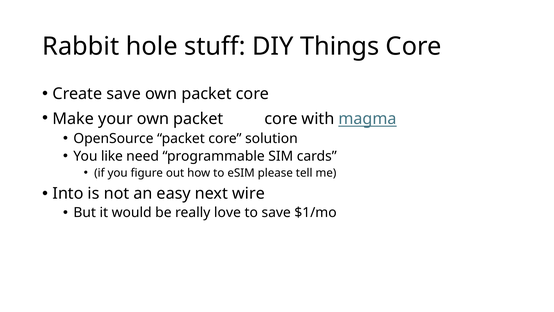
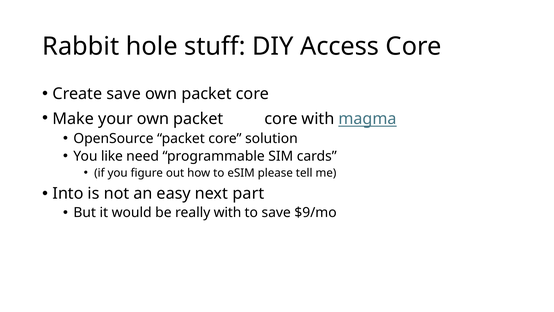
Things: Things -> Access
wire: wire -> part
really love: love -> with
$1/mo: $1/mo -> $9/mo
